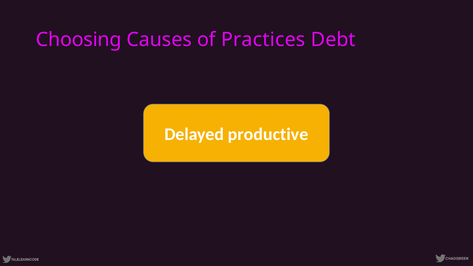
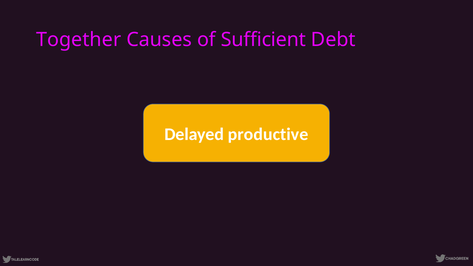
Choosing: Choosing -> Together
Practices: Practices -> Sufficient
